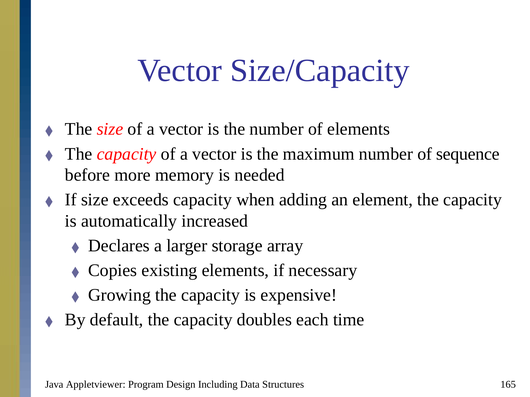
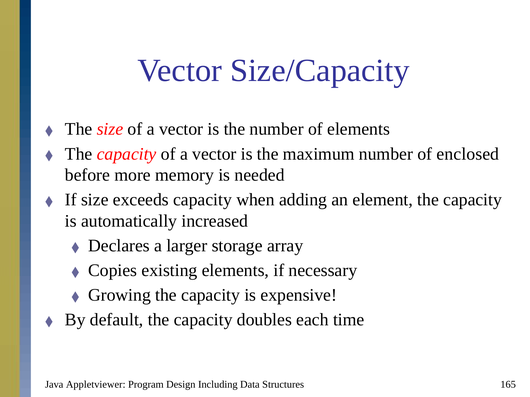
sequence: sequence -> enclosed
